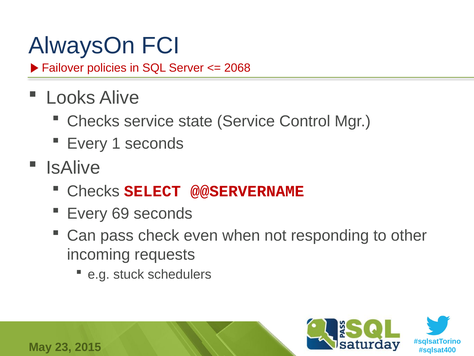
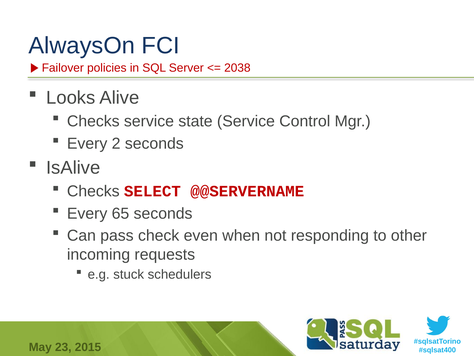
2068: 2068 -> 2038
1: 1 -> 2
69: 69 -> 65
